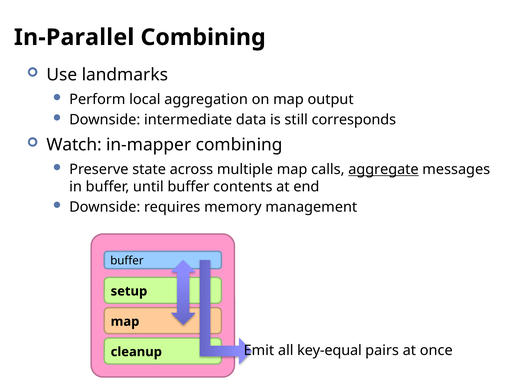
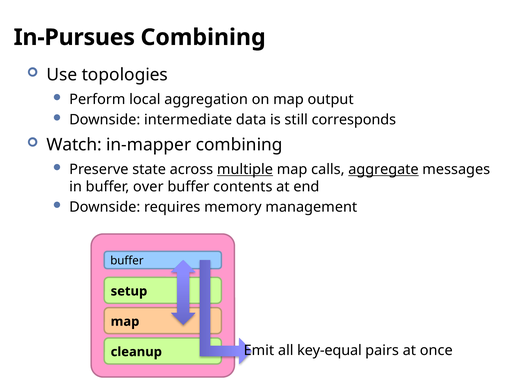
In-Parallel: In-Parallel -> In-Pursues
landmarks: landmarks -> topologies
multiple underline: none -> present
until: until -> over
